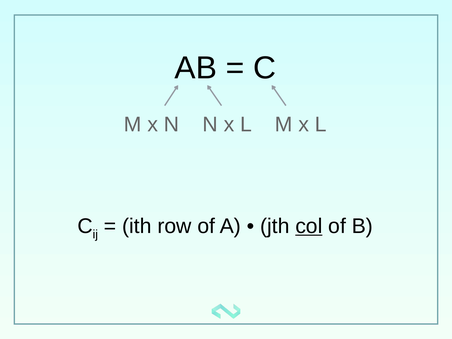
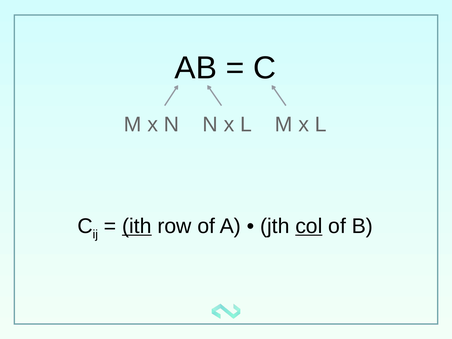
ith underline: none -> present
